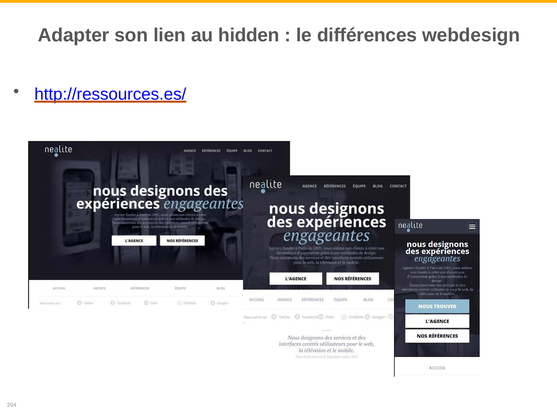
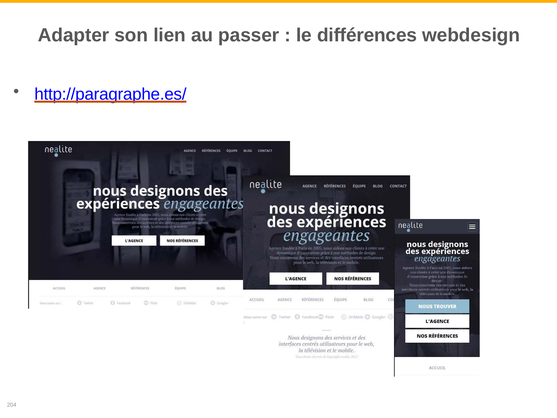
hidden: hidden -> passer
http://ressources.es/: http://ressources.es/ -> http://paragraphe.es/
